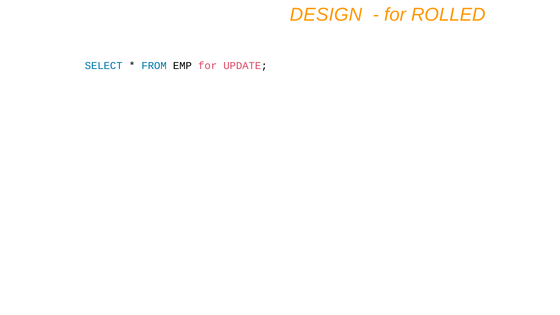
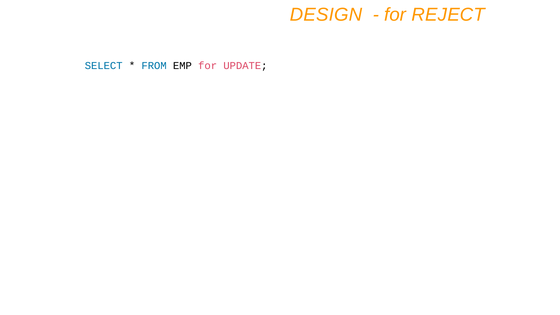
ROLLED: ROLLED -> REJECT
